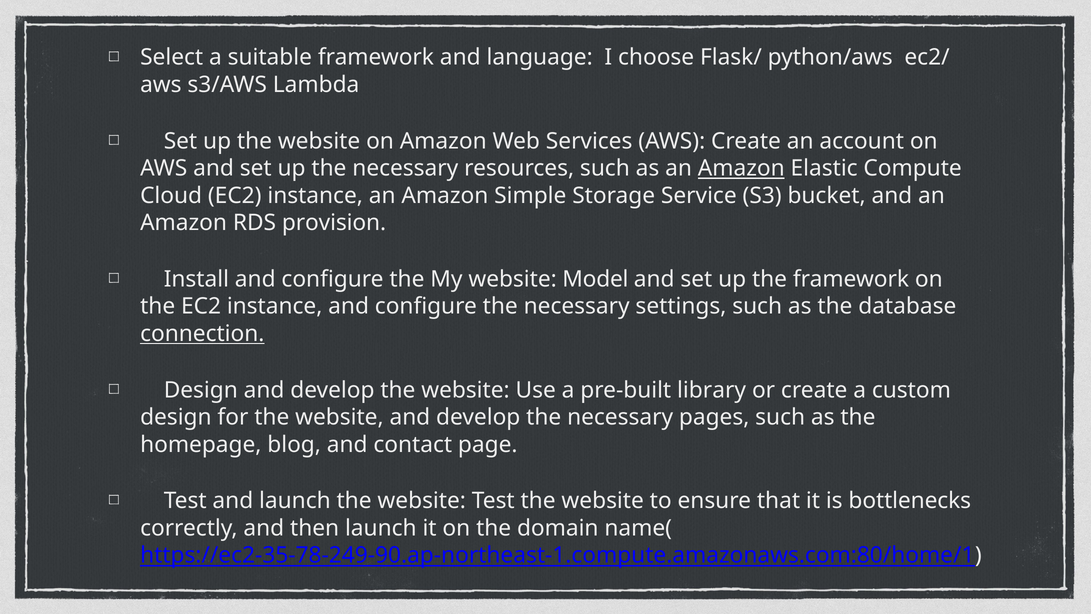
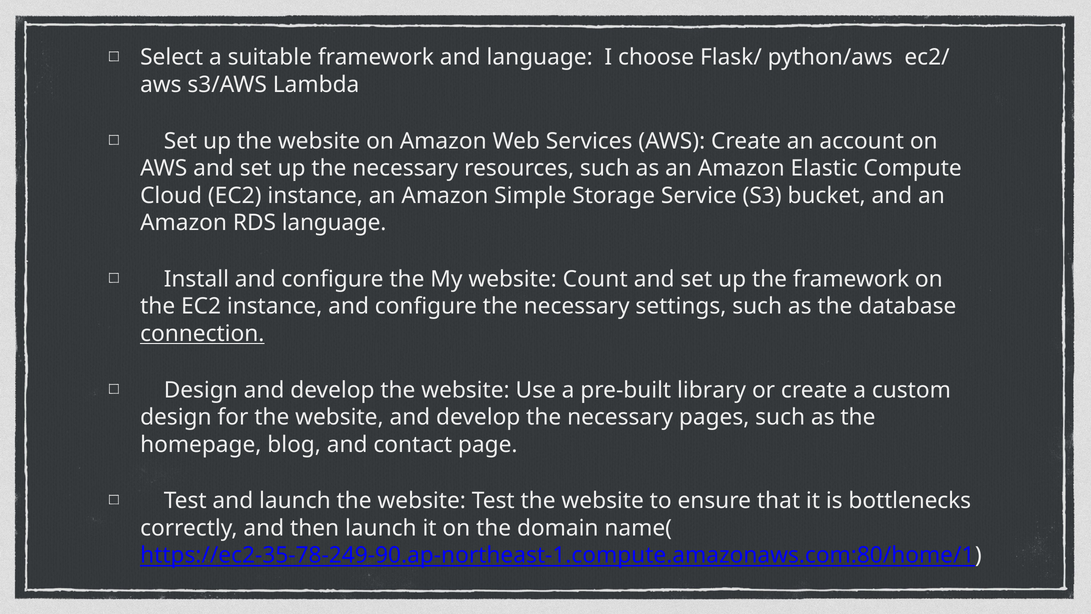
Amazon at (741, 168) underline: present -> none
RDS provision: provision -> language
Model: Model -> Count
